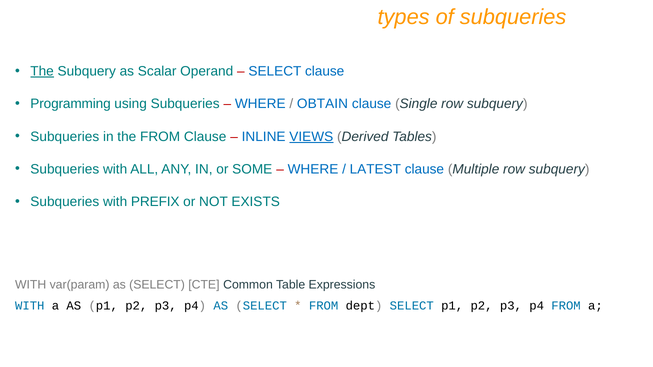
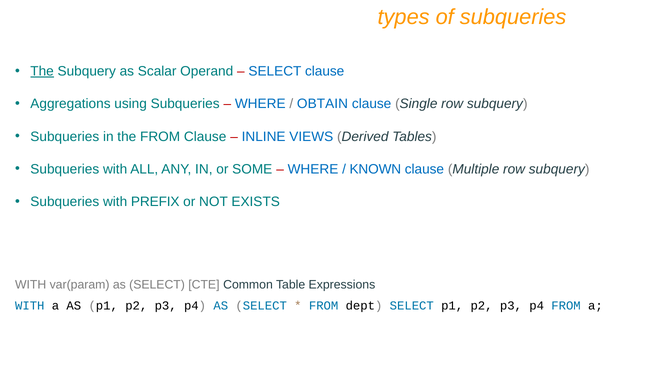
Programming: Programming -> Aggregations
VIEWS underline: present -> none
LATEST: LATEST -> KNOWN
